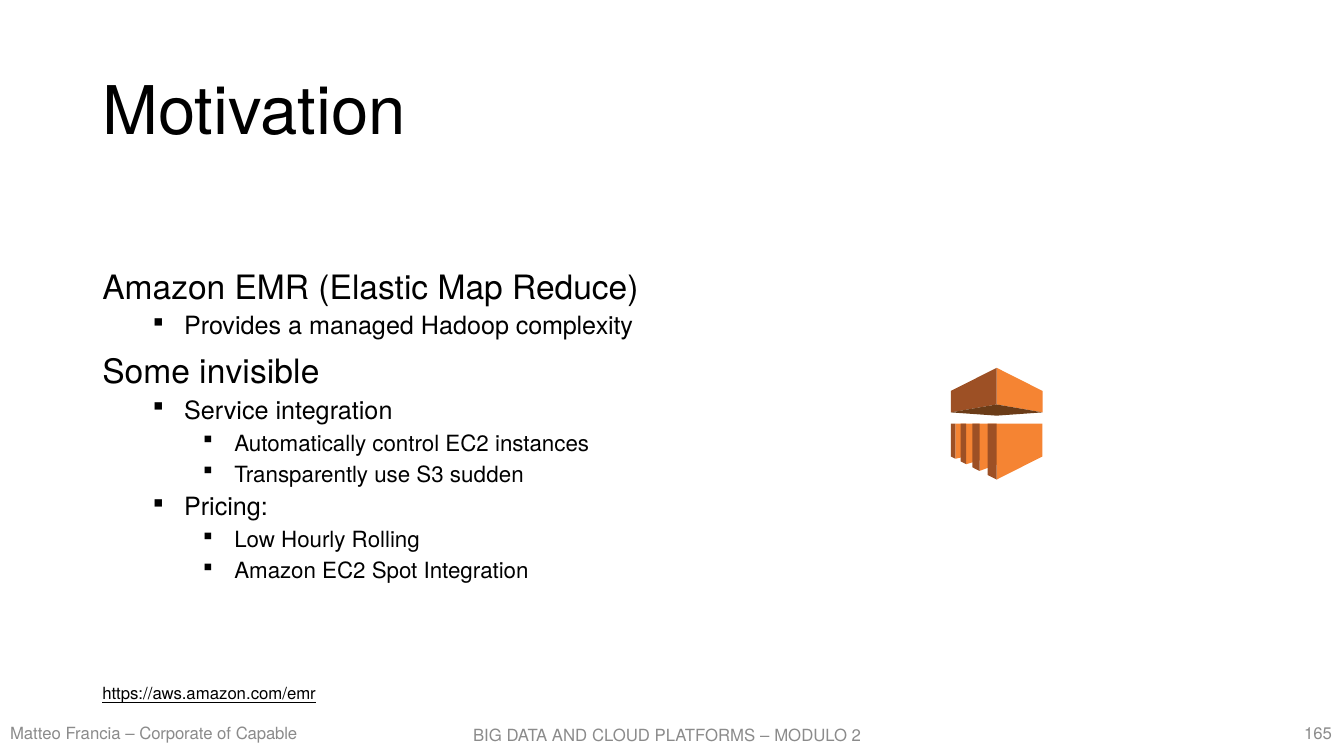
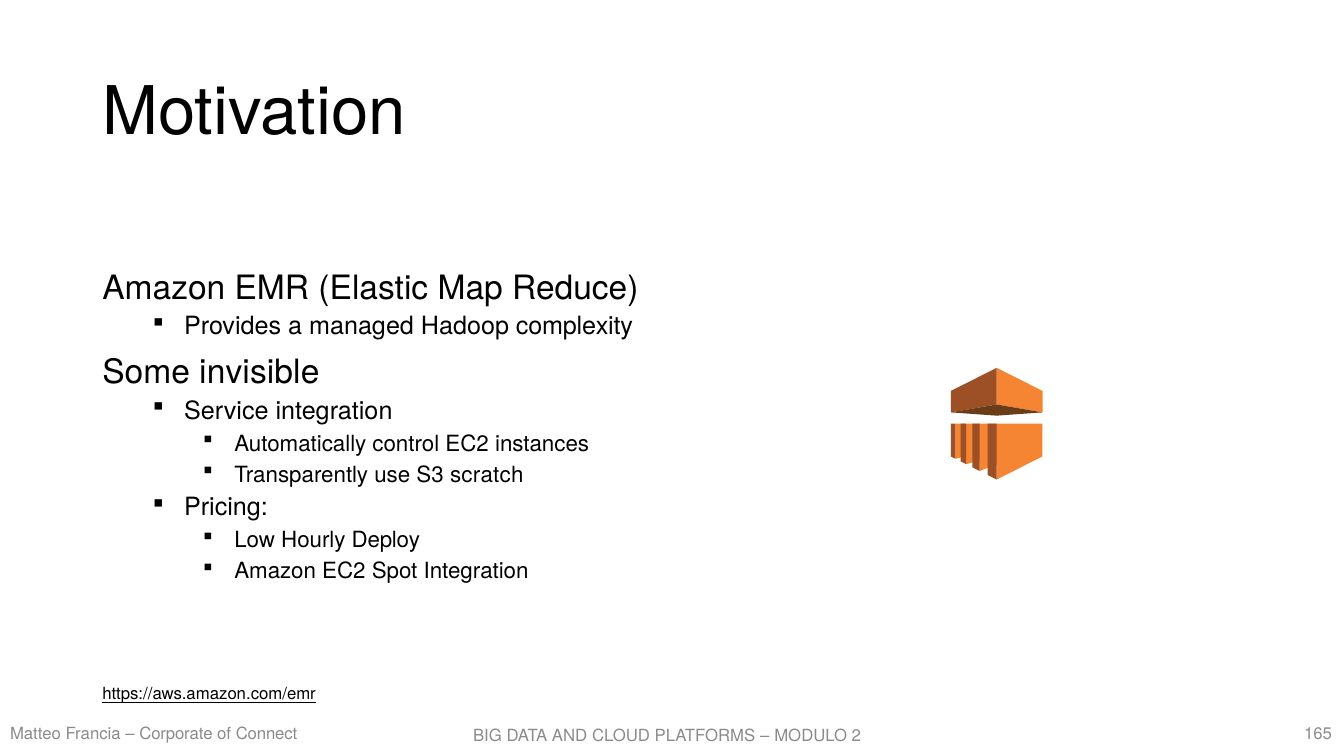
sudden: sudden -> scratch
Rolling: Rolling -> Deploy
Capable: Capable -> Connect
